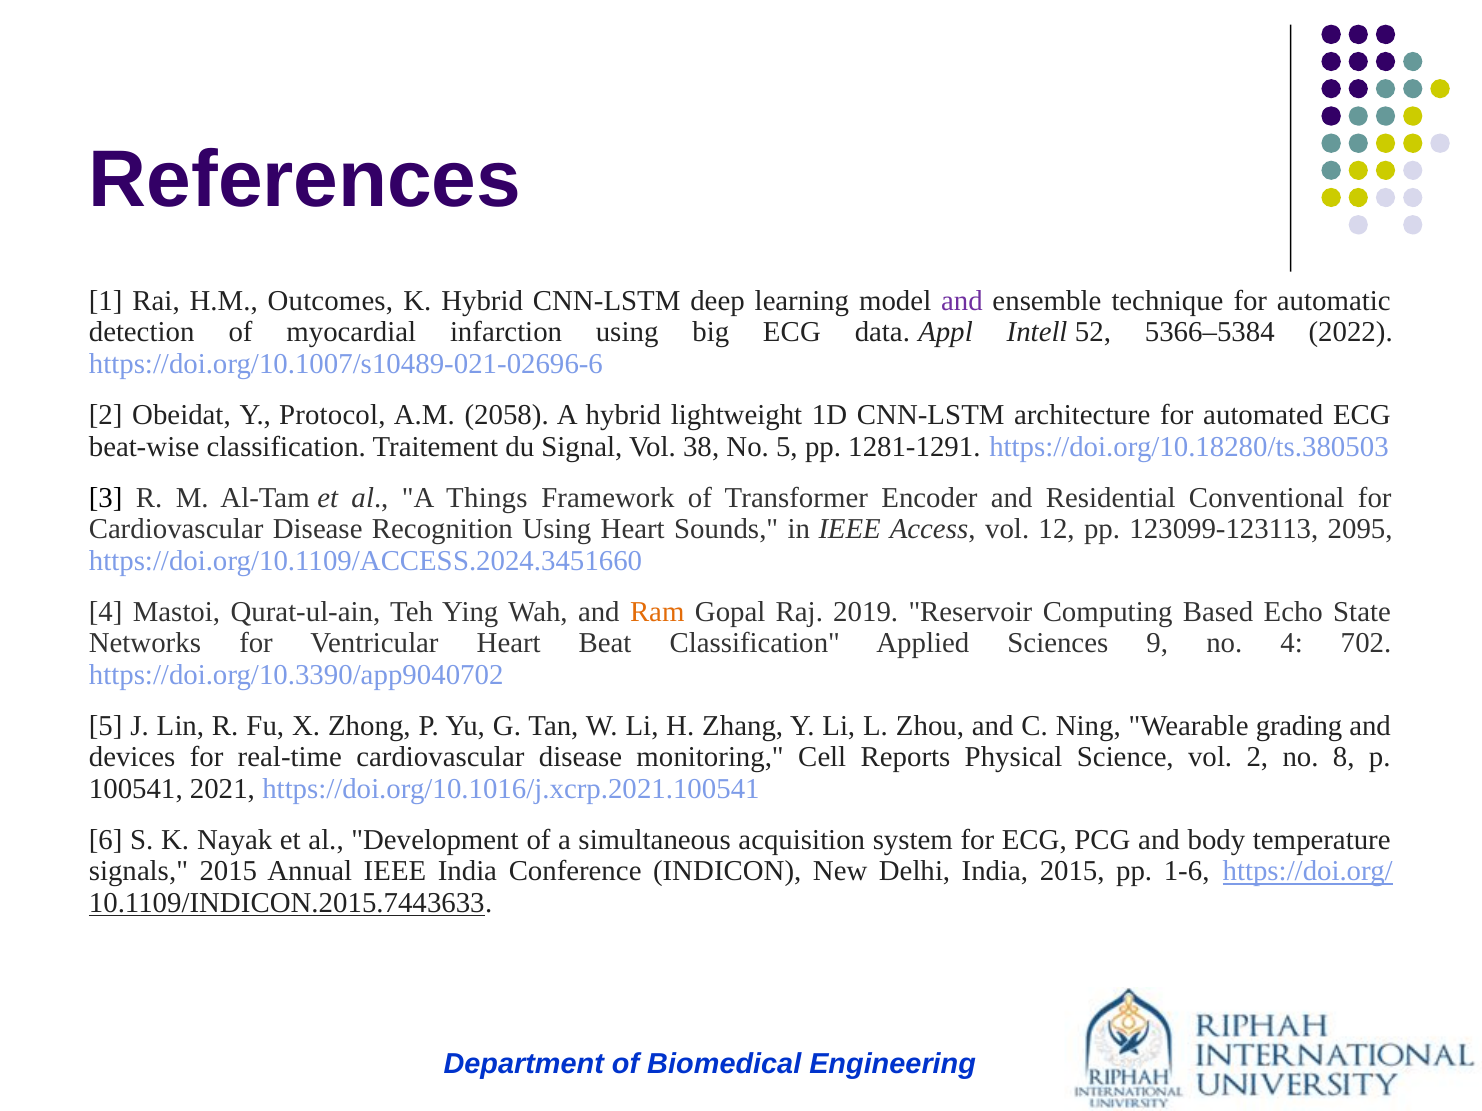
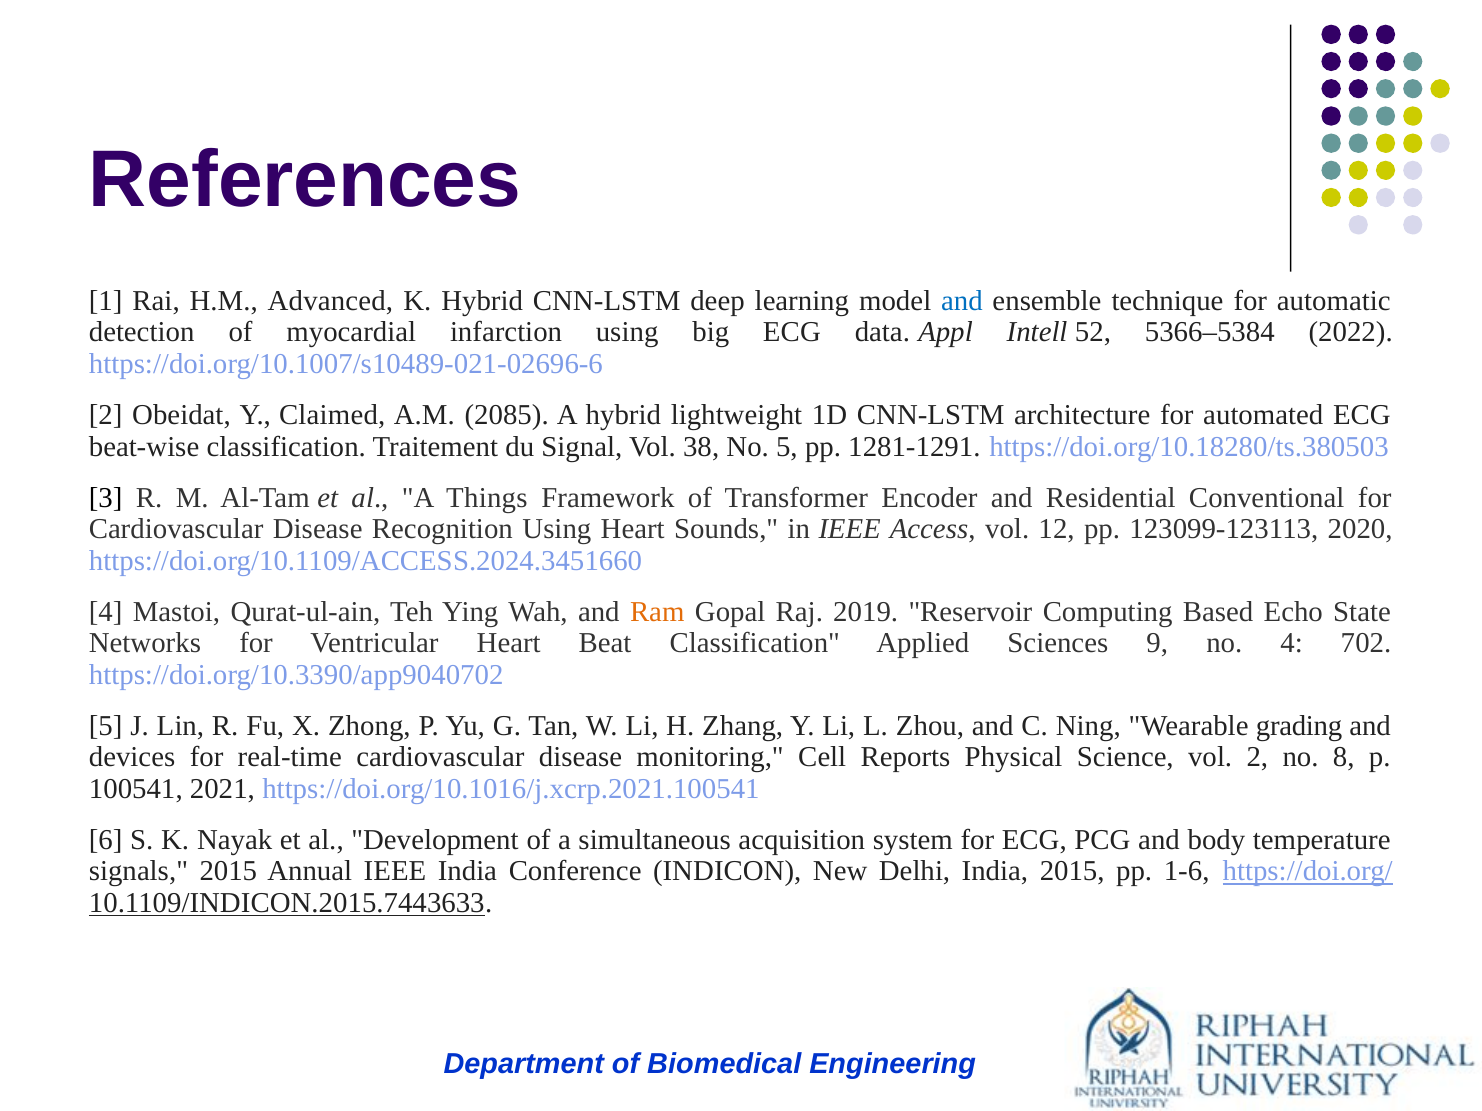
Outcomes: Outcomes -> Advanced
and at (962, 301) colour: purple -> blue
Protocol: Protocol -> Claimed
2058: 2058 -> 2085
2095: 2095 -> 2020
